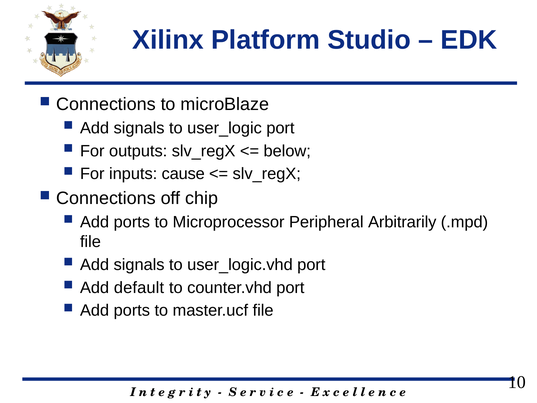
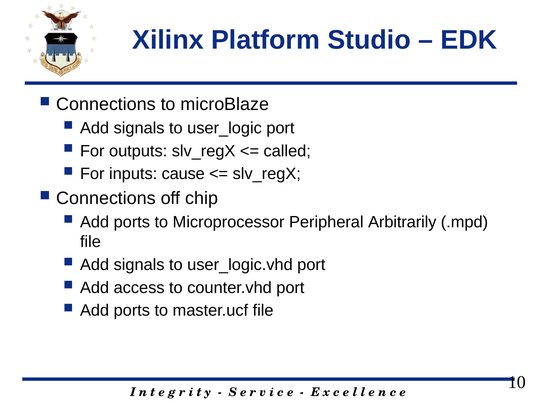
below: below -> called
default: default -> access
